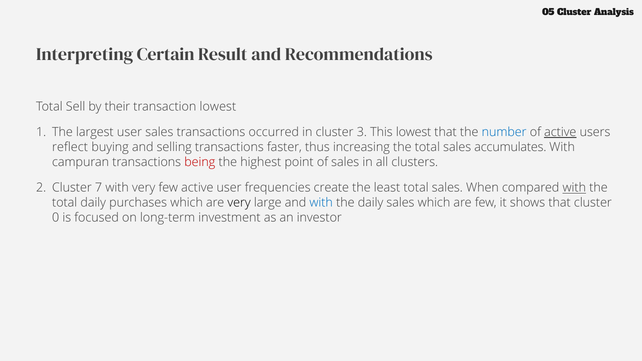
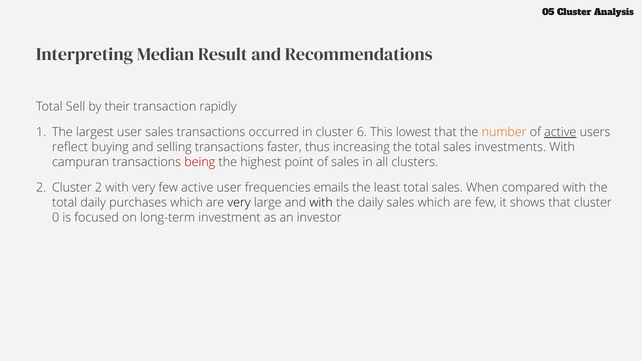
Certain: Certain -> Median
transaction lowest: lowest -> rapidly
3: 3 -> 6
number colour: blue -> orange
accumulates: accumulates -> investments
Cluster 7: 7 -> 2
create: create -> emails
with at (574, 188) underline: present -> none
with at (321, 203) colour: blue -> black
